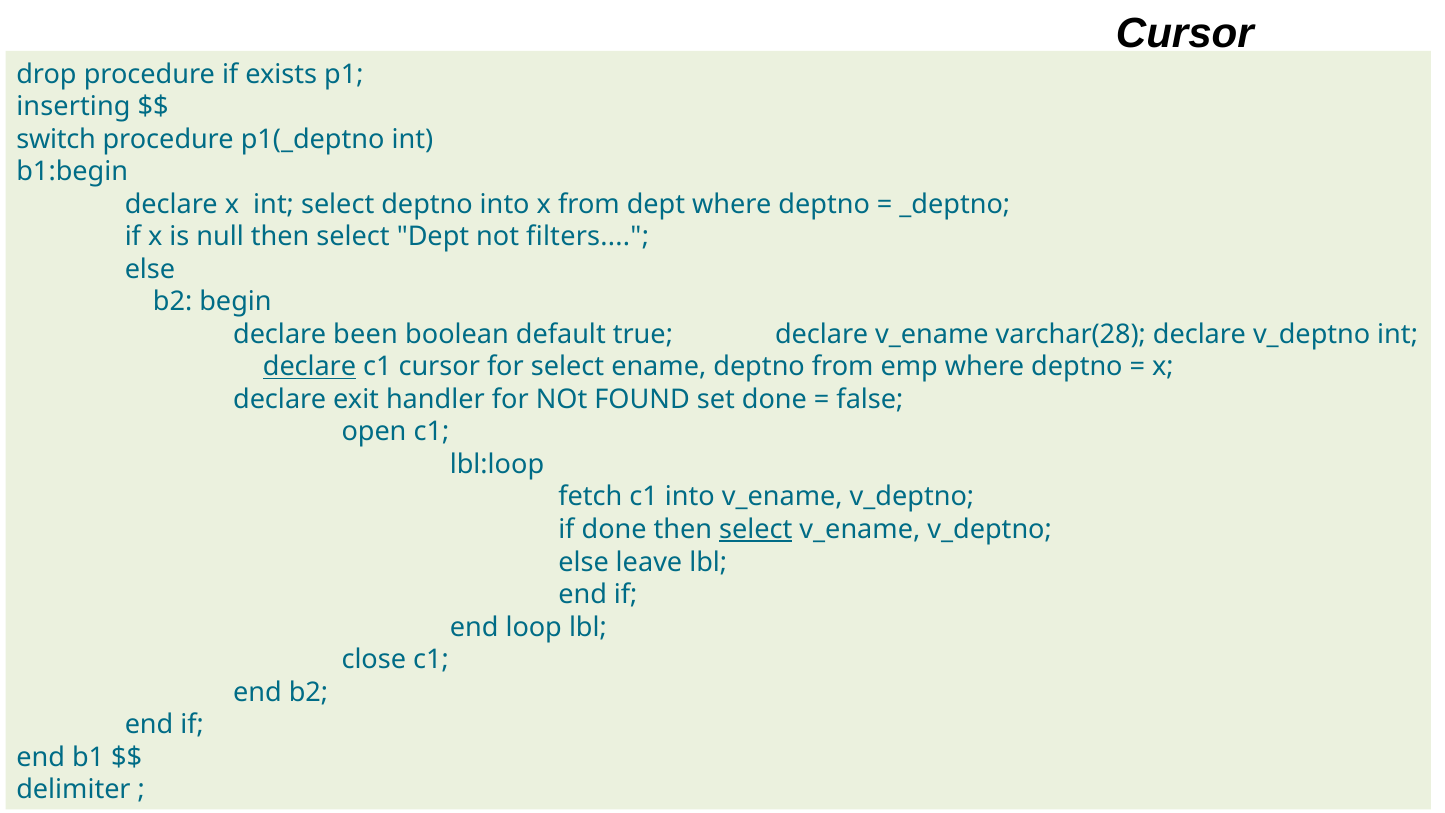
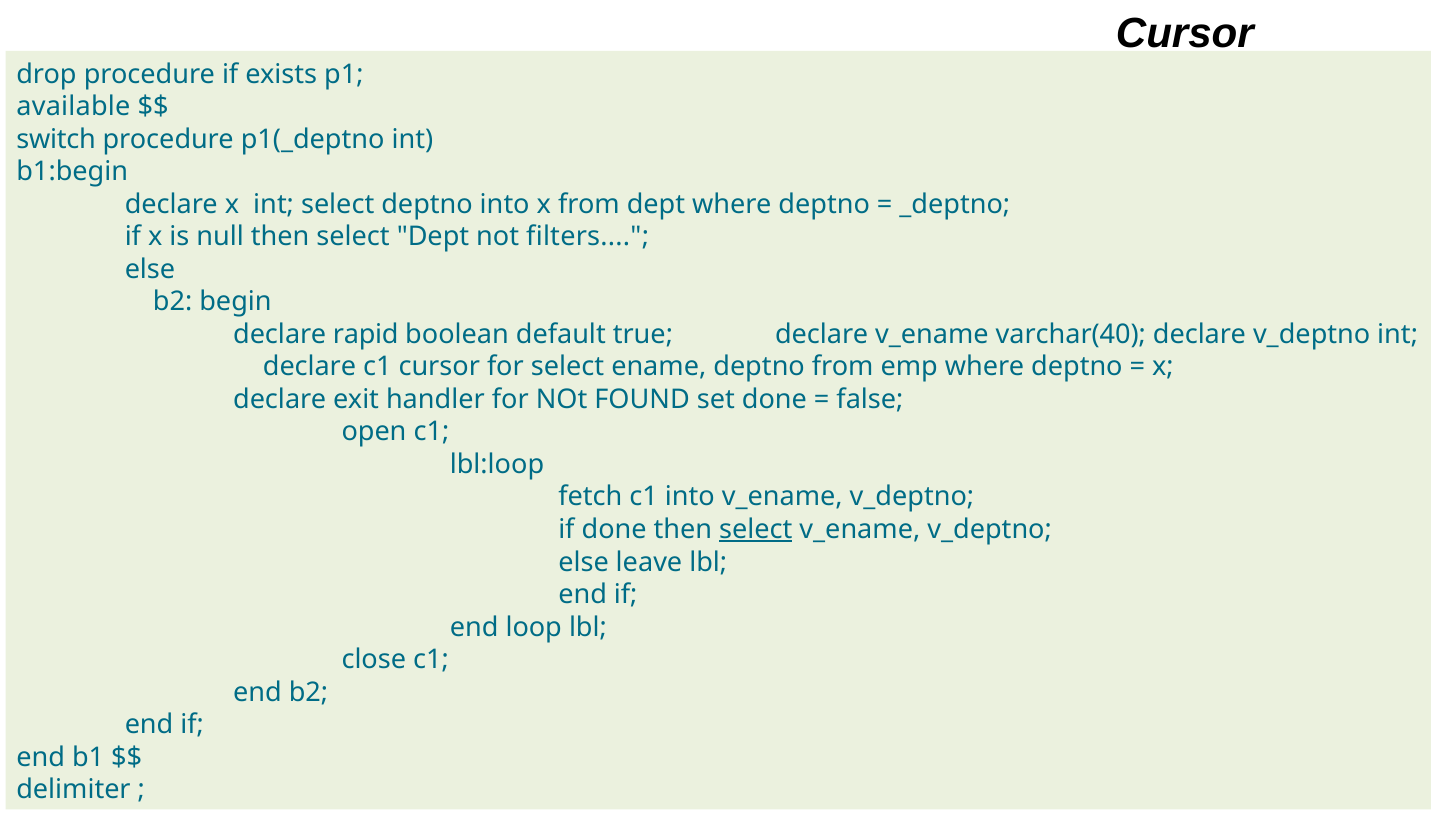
inserting: inserting -> available
been: been -> rapid
varchar(28: varchar(28 -> varchar(40
declare at (310, 367) underline: present -> none
